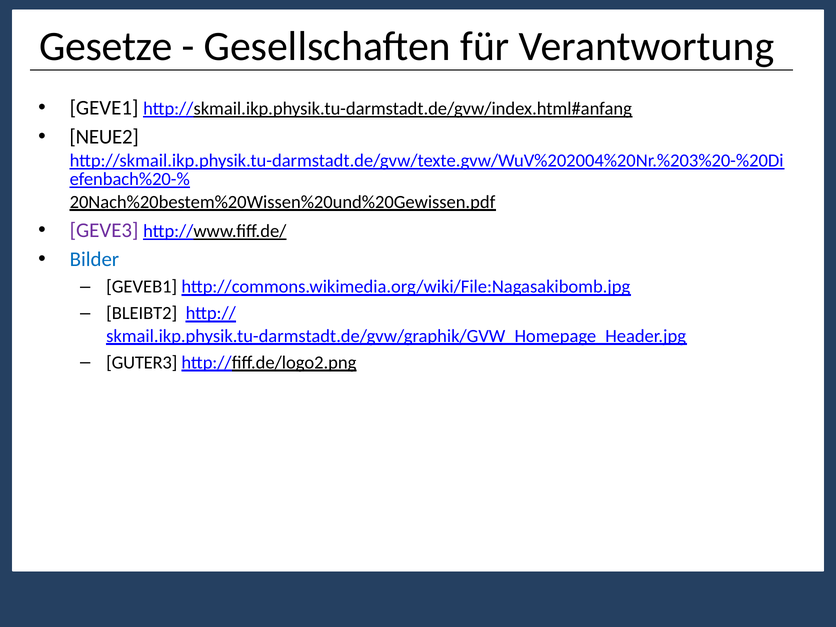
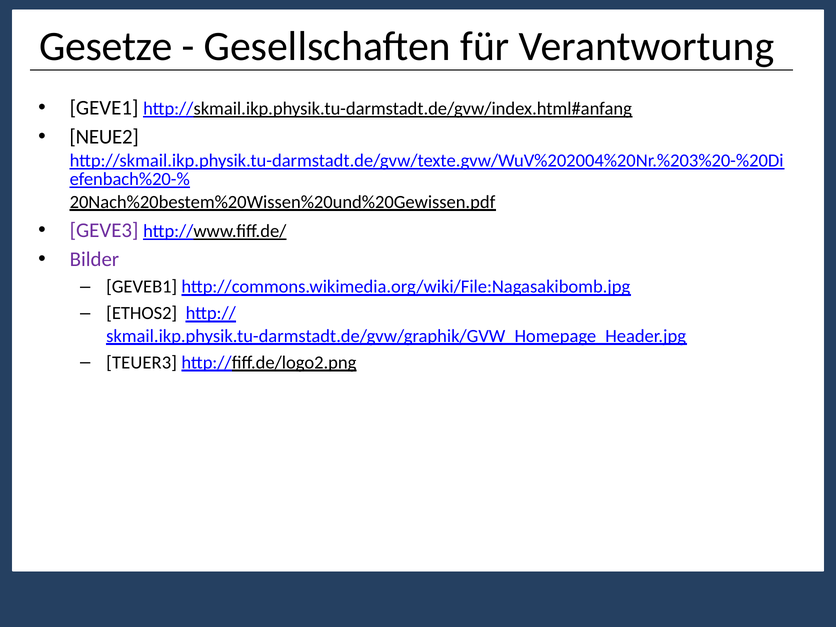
Bilder colour: blue -> purple
BLEIBT2: BLEIBT2 -> ETHOS2
GUTER3: GUTER3 -> TEUER3
